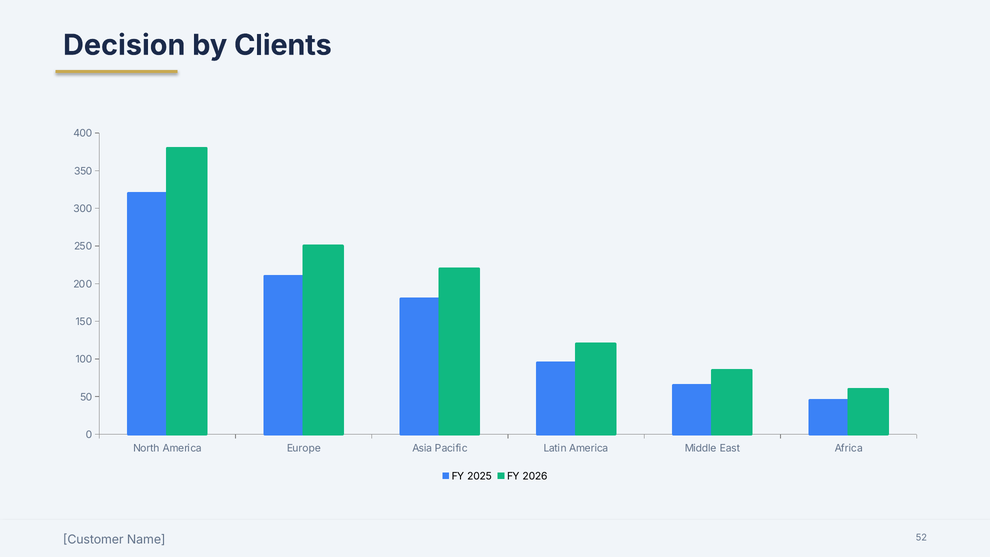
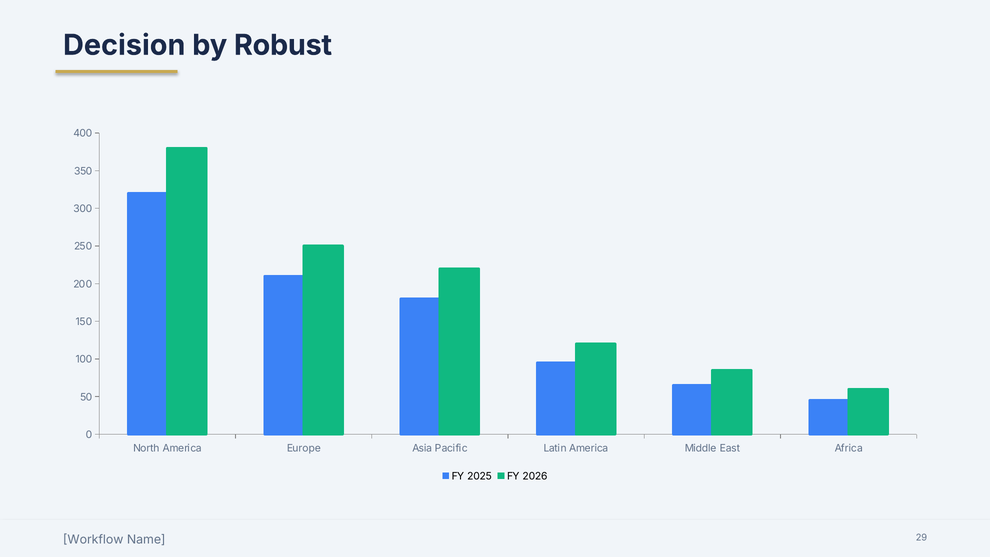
Clients: Clients -> Robust
Customer: Customer -> Workflow
52: 52 -> 29
